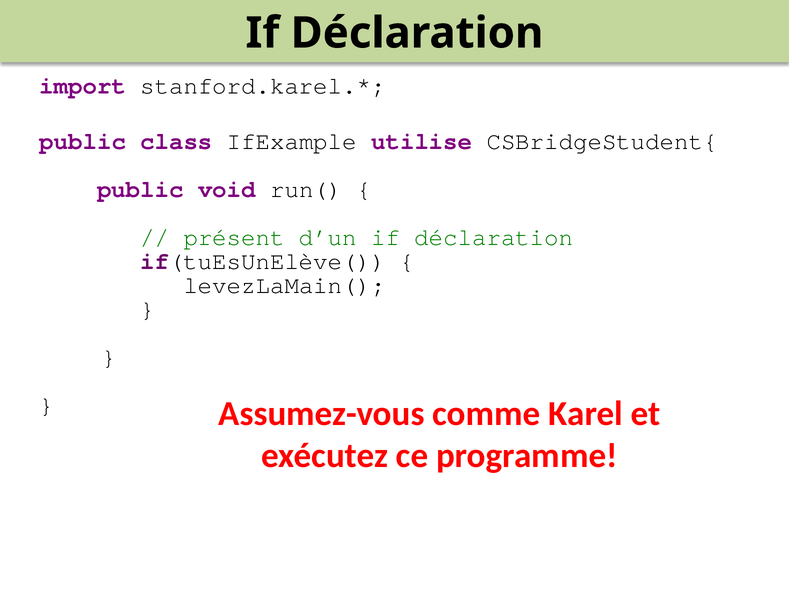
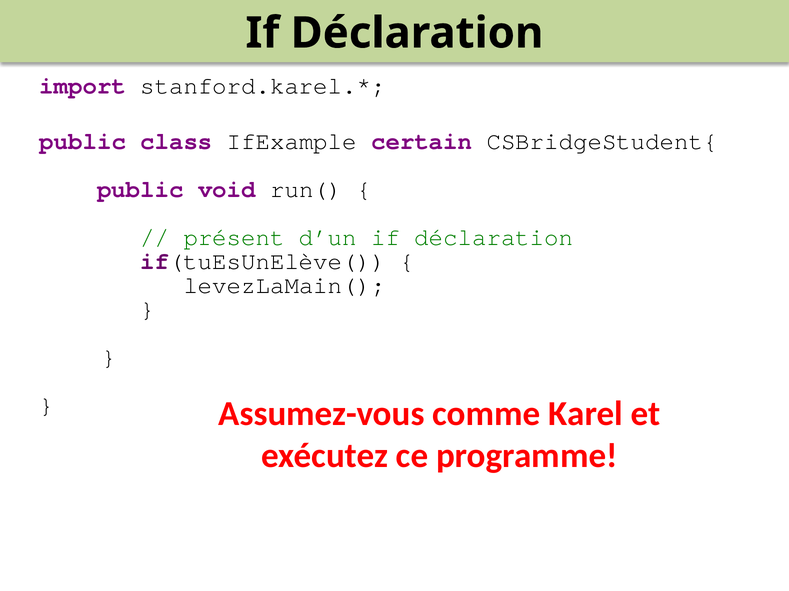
utilise: utilise -> certain
